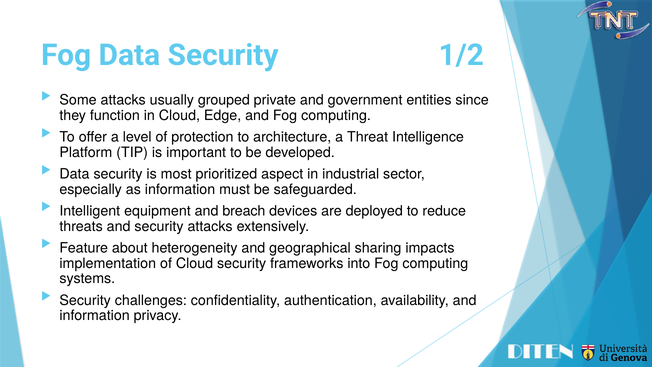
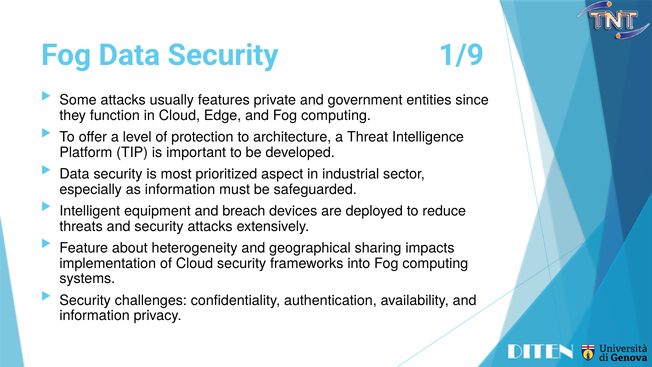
1/2: 1/2 -> 1/9
grouped: grouped -> features
